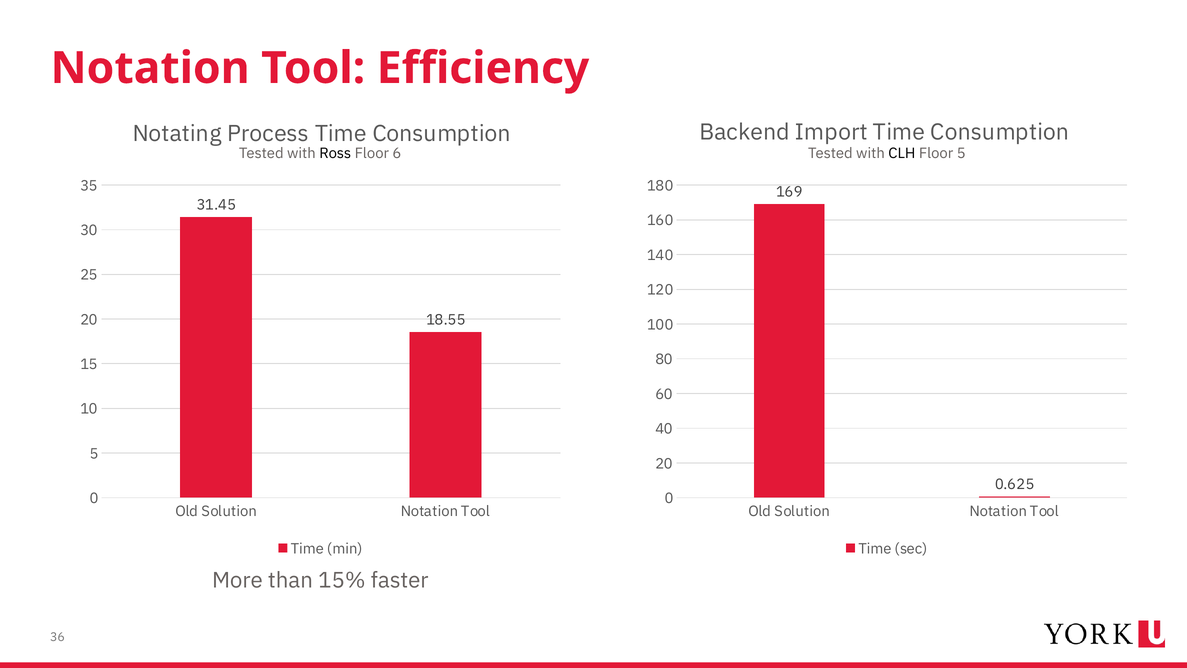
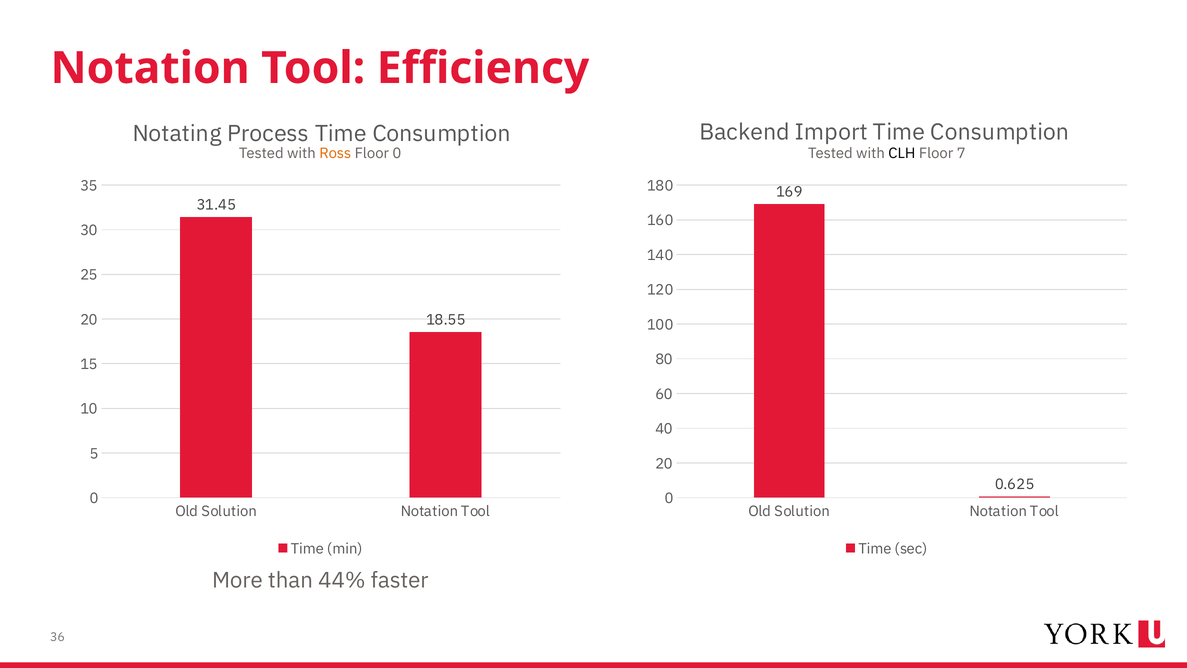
Ross colour: black -> orange
Floor 6: 6 -> 0
Floor 5: 5 -> 7
15%: 15% -> 44%
